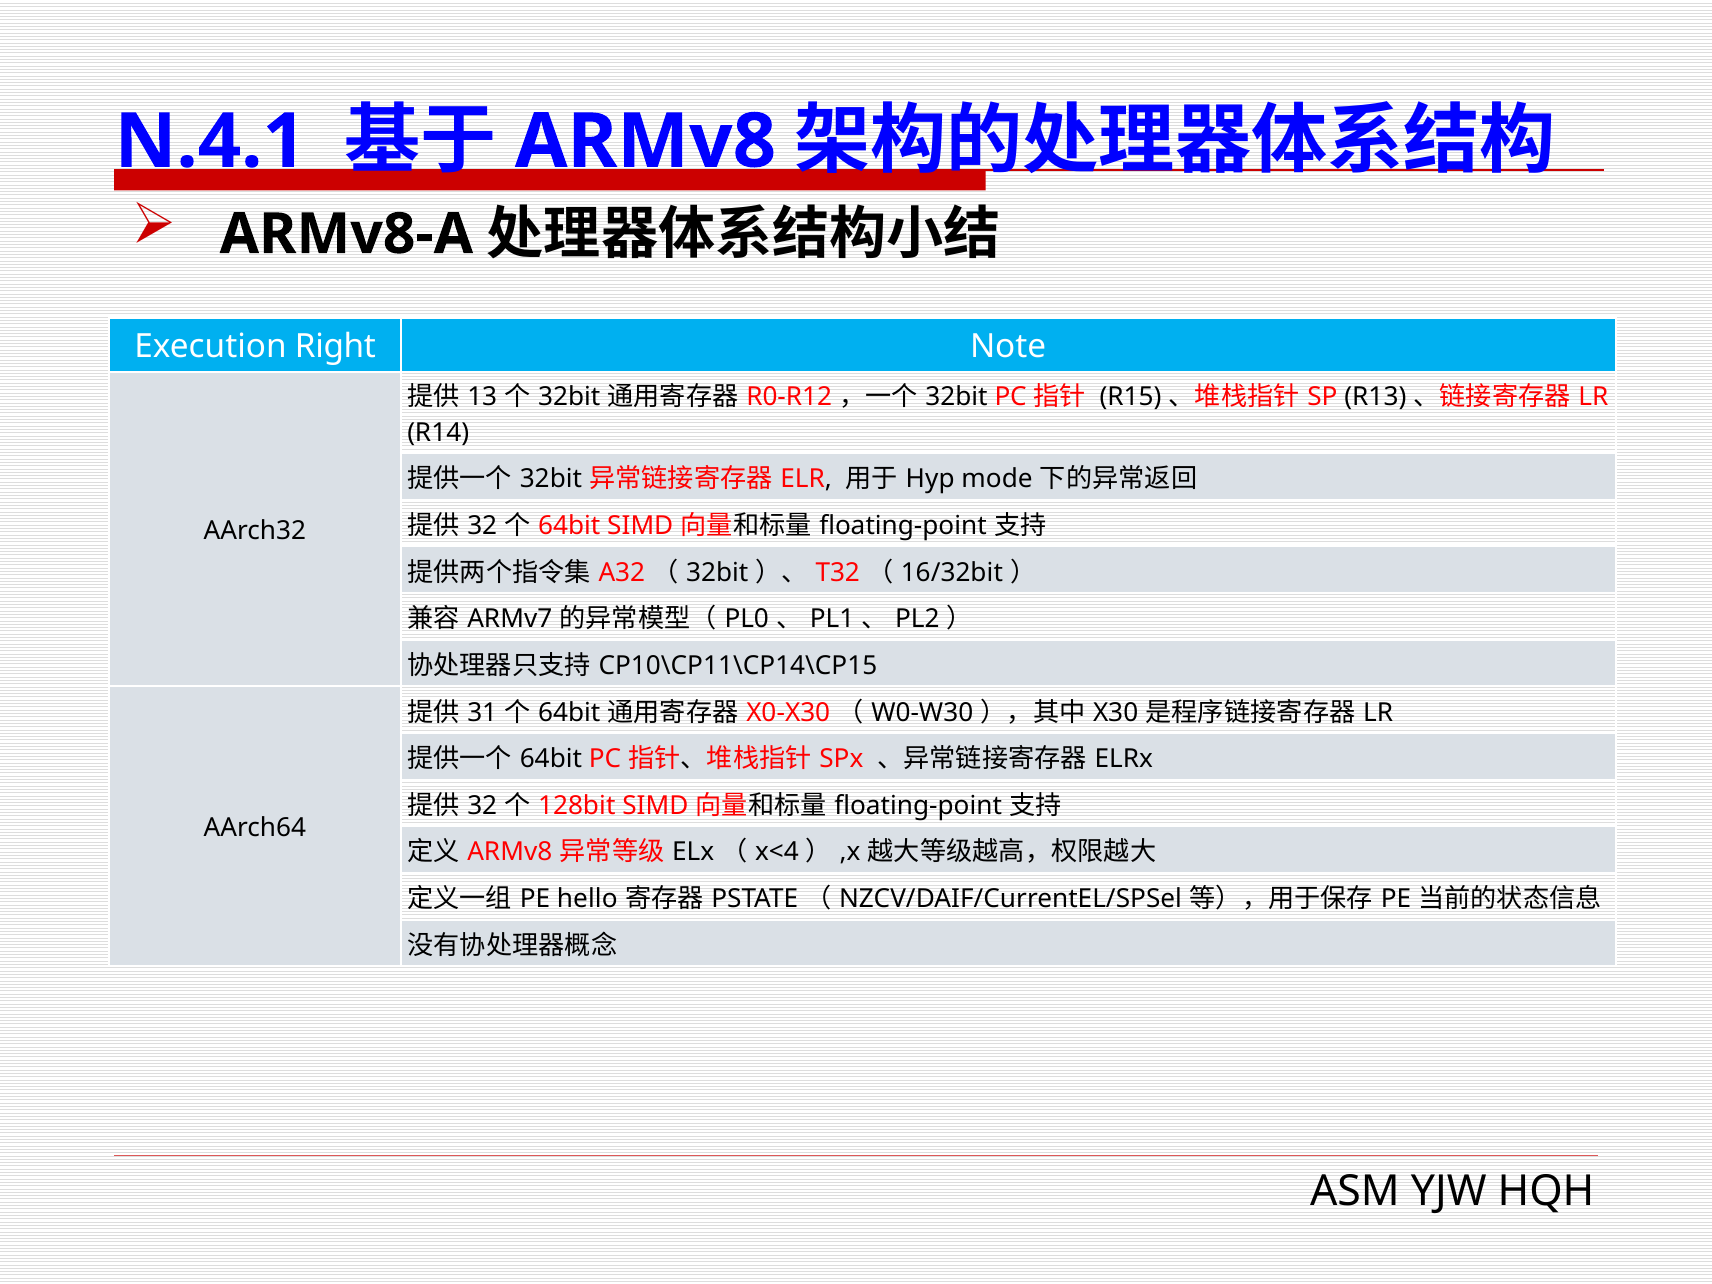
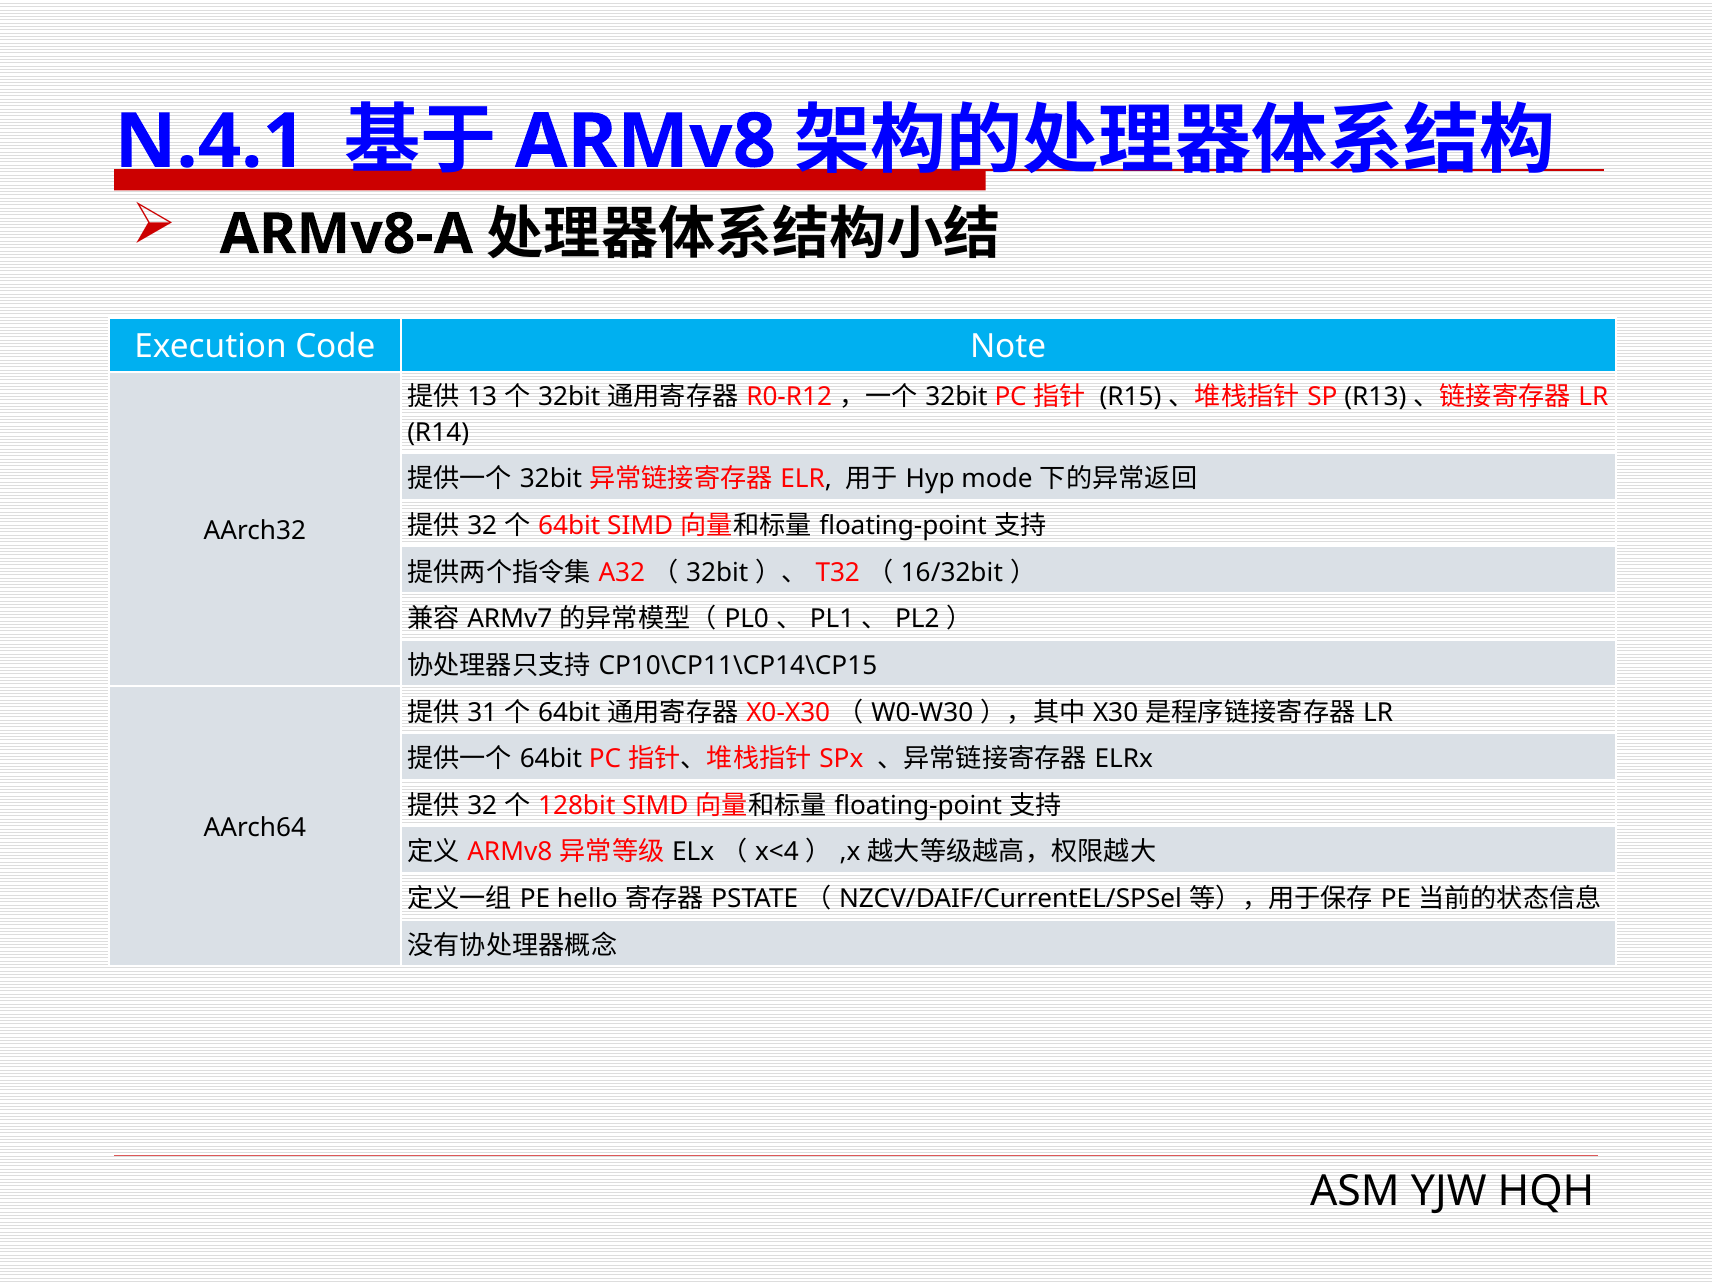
Right: Right -> Code
